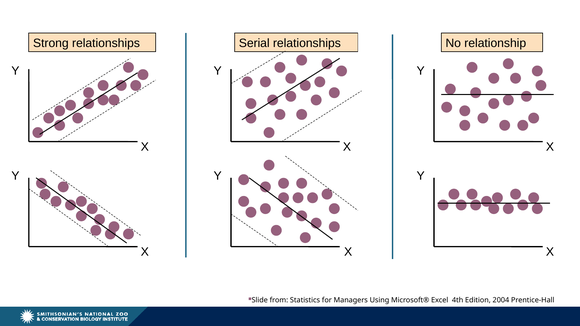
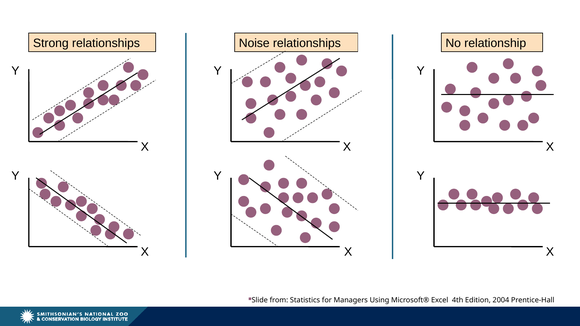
Serial: Serial -> Noise
